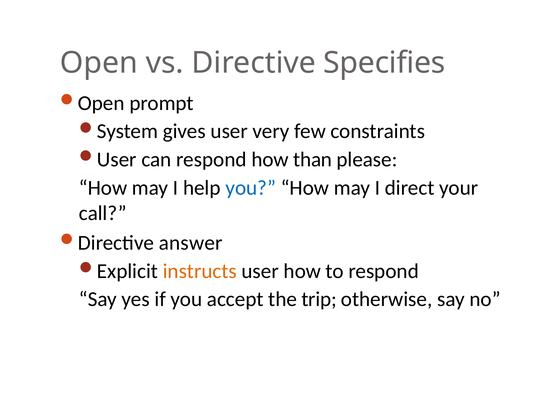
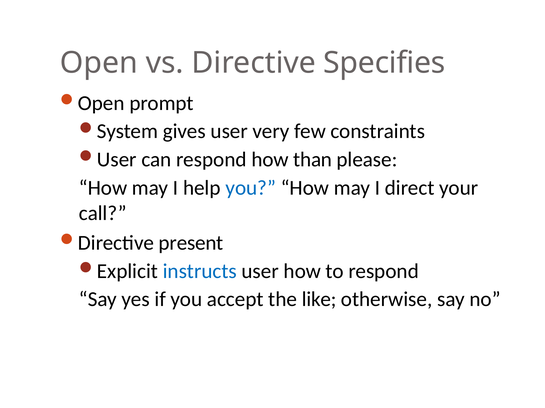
answer: answer -> present
instructs colour: orange -> blue
trip: trip -> like
